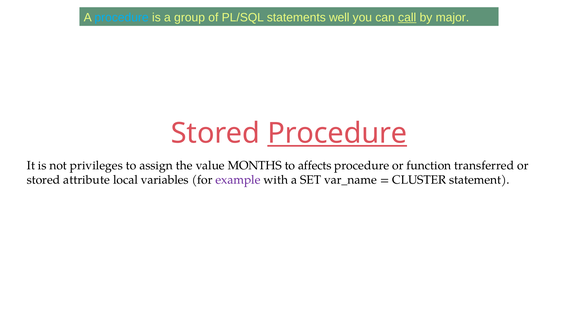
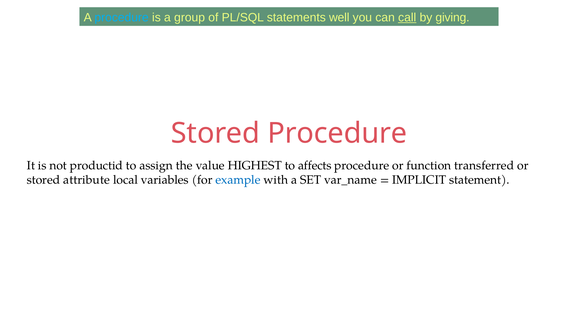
major: major -> giving
Procedure at (337, 133) underline: present -> none
privileges: privileges -> productid
MONTHS: MONTHS -> HIGHEST
example colour: purple -> blue
CLUSTER: CLUSTER -> IMPLICIT
